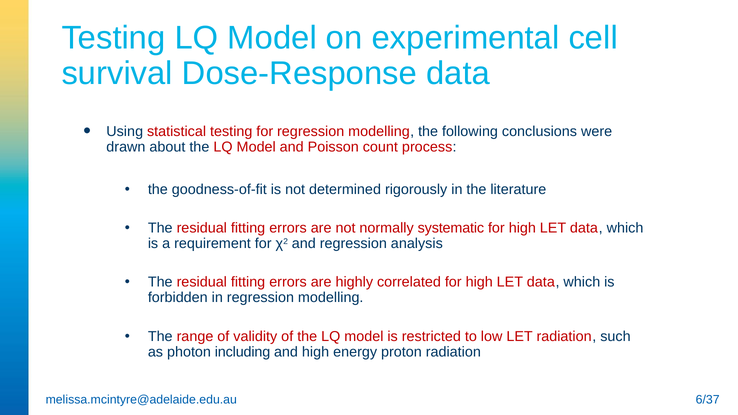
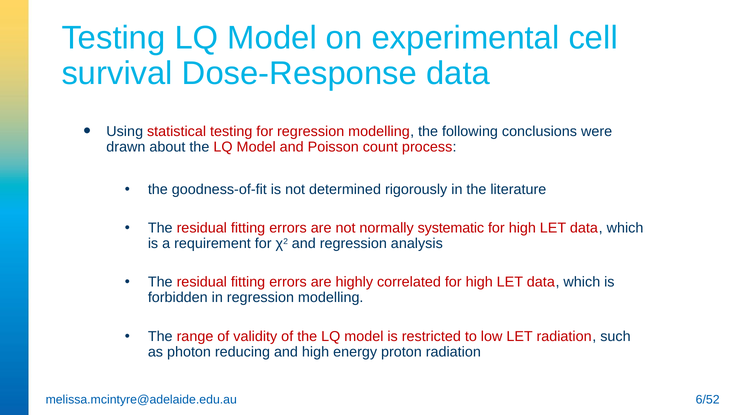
including: including -> reducing
6/37: 6/37 -> 6/52
